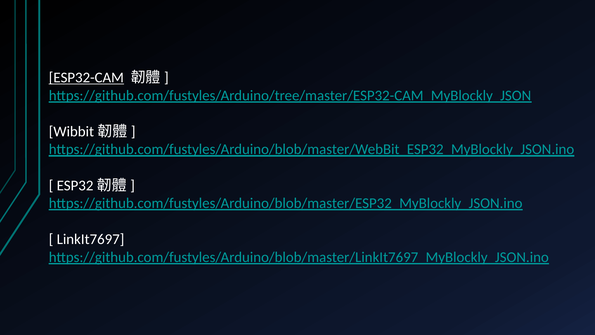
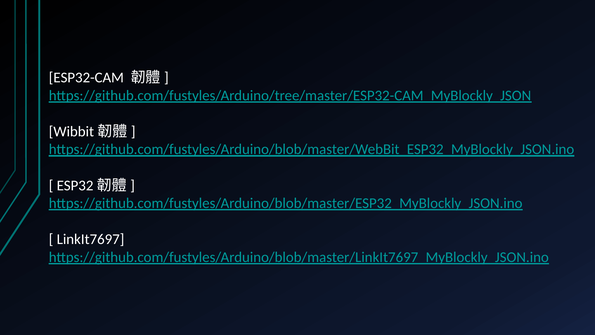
ESP32-CAM underline: present -> none
